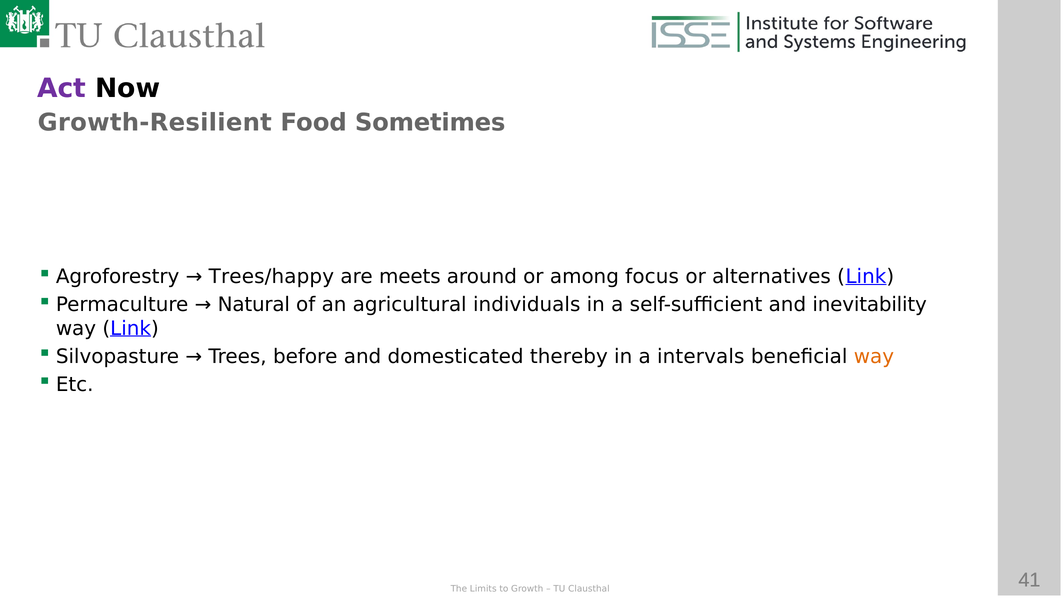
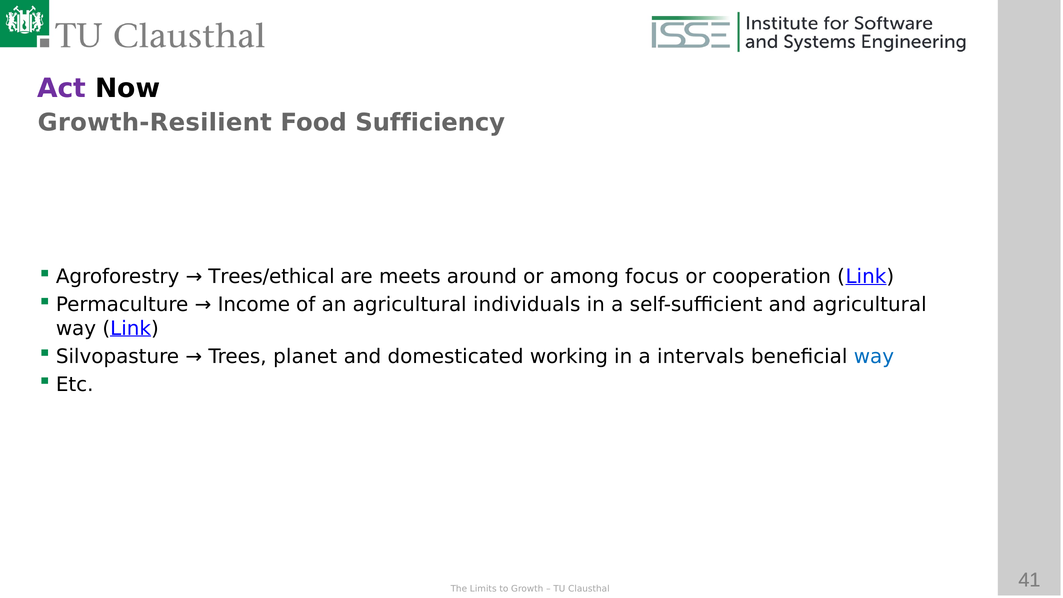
Sometimes: Sometimes -> Sufficiency
Trees/happy: Trees/happy -> Trees/ethical
alternatives: alternatives -> cooperation
Natural: Natural -> Income
and inevitability: inevitability -> agricultural
before: before -> planet
thereby: thereby -> working
way at (874, 357) colour: orange -> blue
